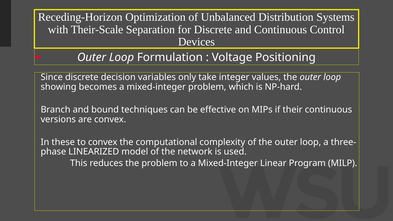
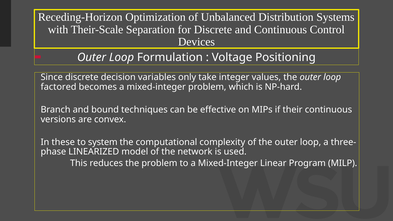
showing: showing -> factored
to convex: convex -> system
